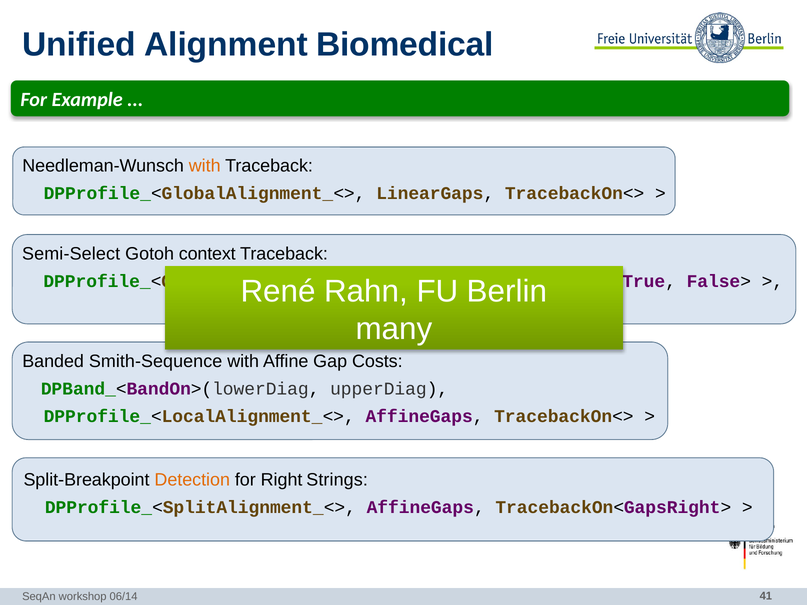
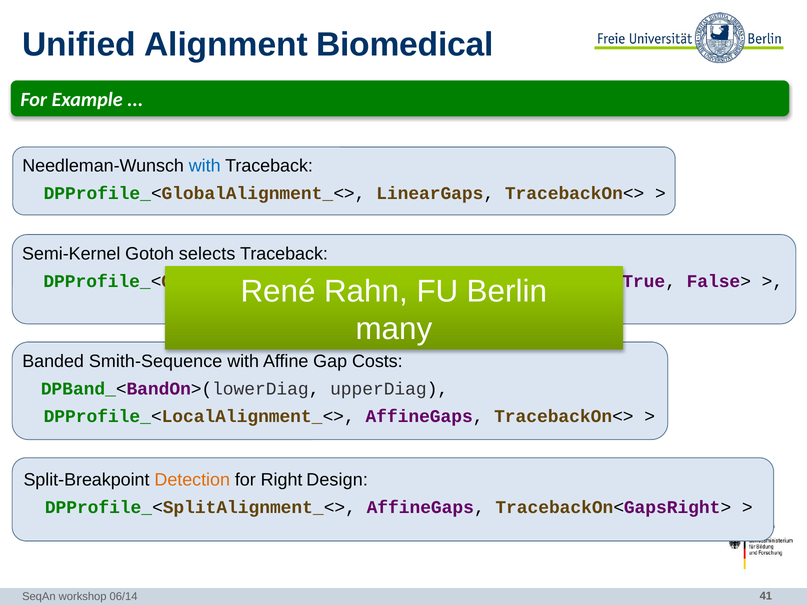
with at (205, 166) colour: orange -> blue
Semi-Select: Semi-Select -> Semi-Kernel
context: context -> selects
Strings: Strings -> Design
